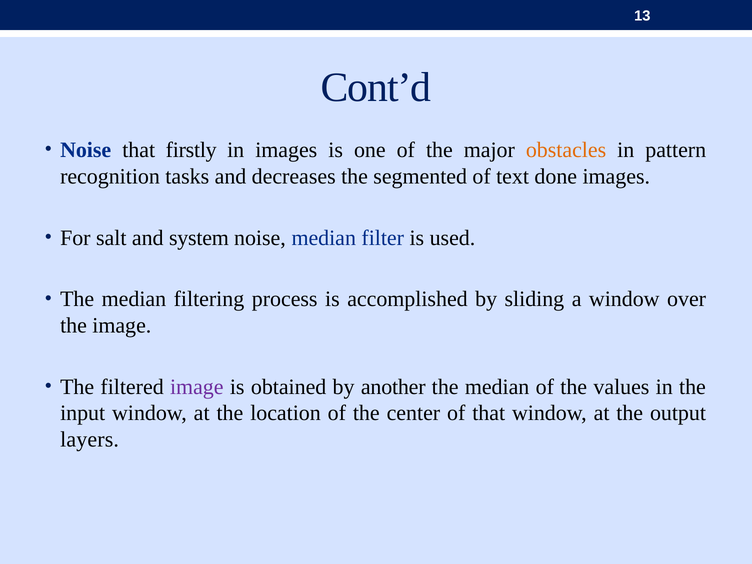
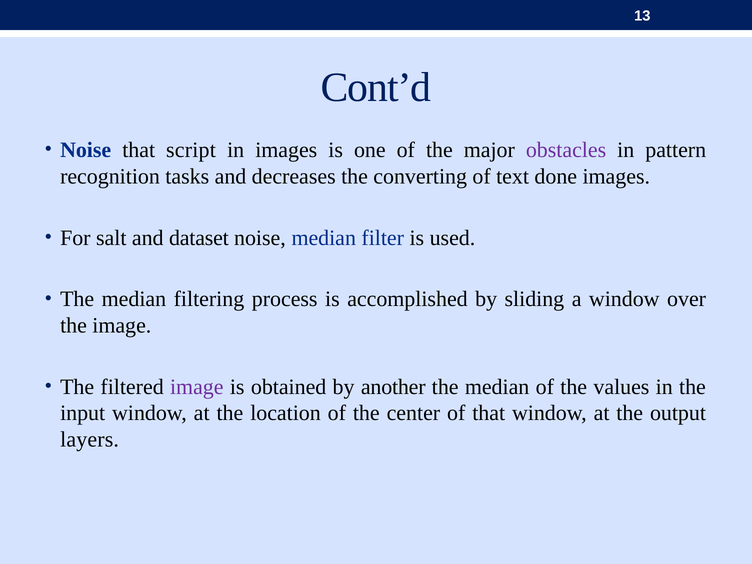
firstly: firstly -> script
obstacles colour: orange -> purple
segmented: segmented -> converting
system: system -> dataset
